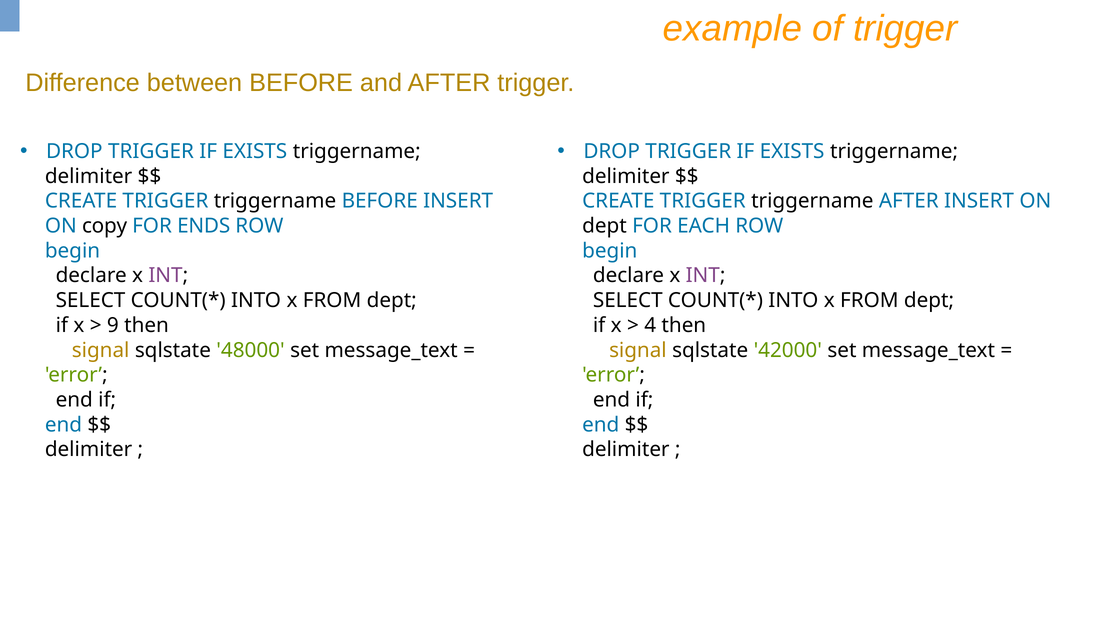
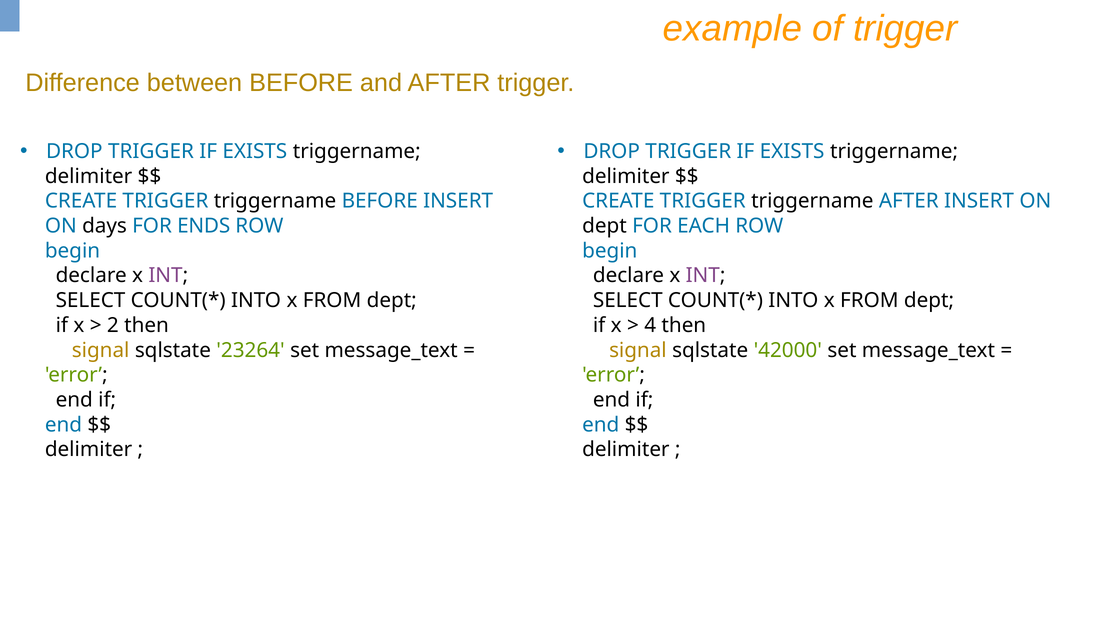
copy: copy -> days
9: 9 -> 2
48000: 48000 -> 23264
